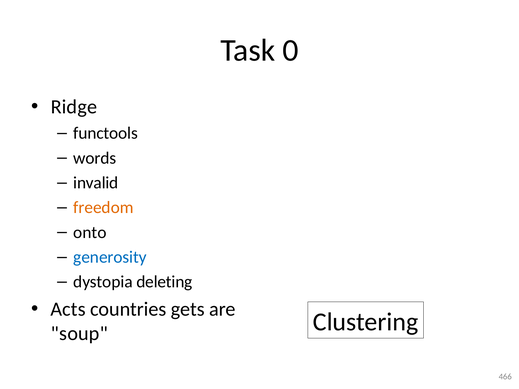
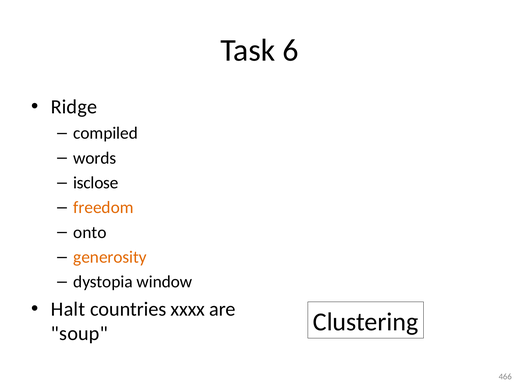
0: 0 -> 6
functools: functools -> compiled
invalid: invalid -> isclose
generosity colour: blue -> orange
deleting: deleting -> window
Acts: Acts -> Halt
gets: gets -> xxxx
